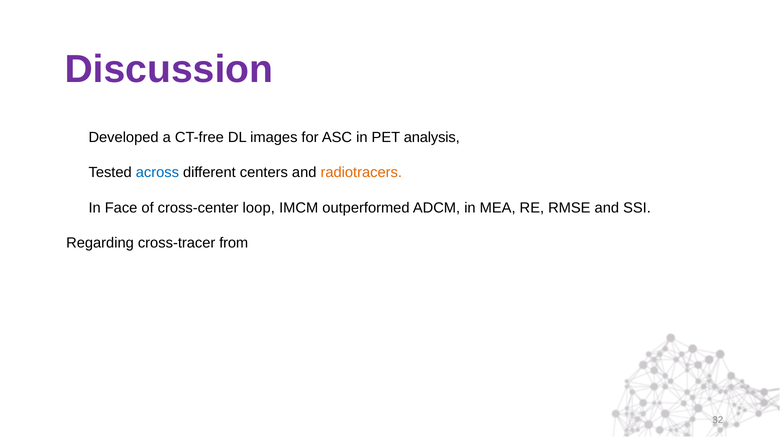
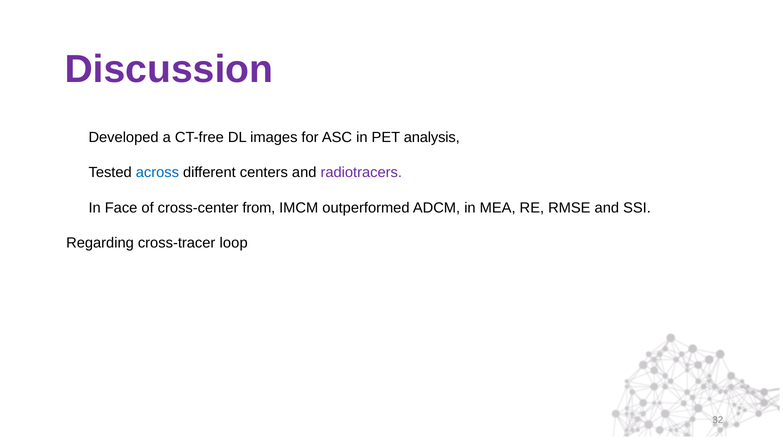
radiotracers colour: orange -> purple
loop: loop -> from
from: from -> loop
